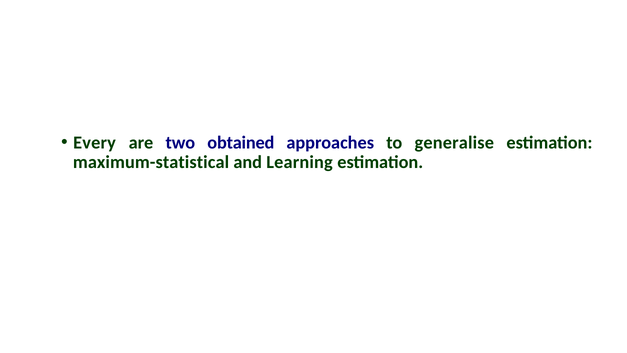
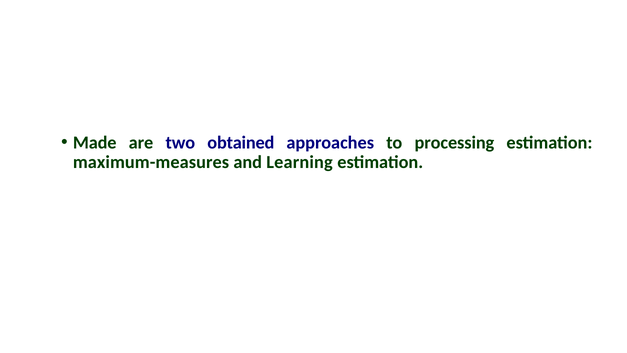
Every: Every -> Made
generalise: generalise -> processing
maximum-statistical: maximum-statistical -> maximum-measures
